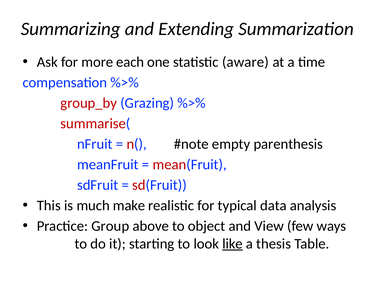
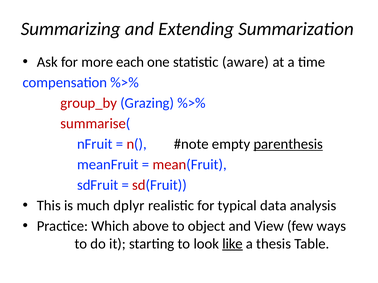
parenthesis underline: none -> present
make: make -> dplyr
Group: Group -> Which
